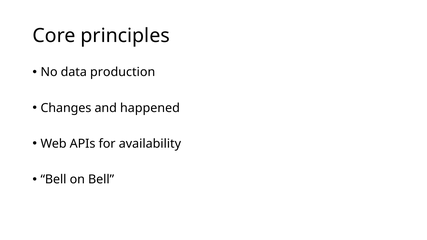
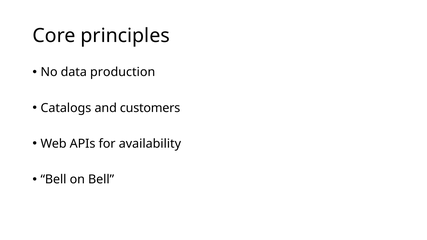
Changes: Changes -> Catalogs
happened: happened -> customers
